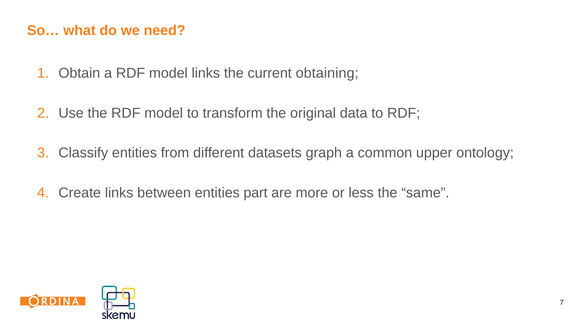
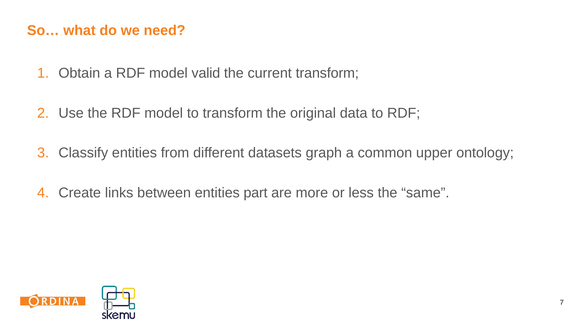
model links: links -> valid
current obtaining: obtaining -> transform
